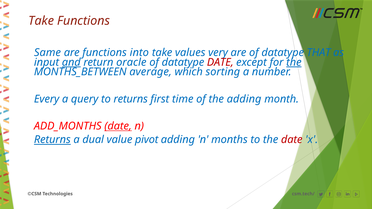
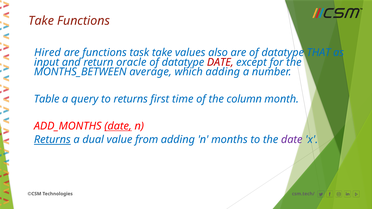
Same: Same -> Hired
into: into -> task
very: very -> also
and underline: present -> none
the at (294, 62) underline: present -> none
which sorting: sorting -> adding
Every: Every -> Table
the adding: adding -> column
pivot: pivot -> from
date at (292, 140) colour: red -> purple
